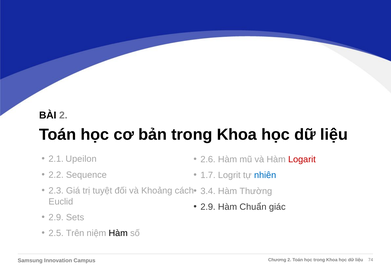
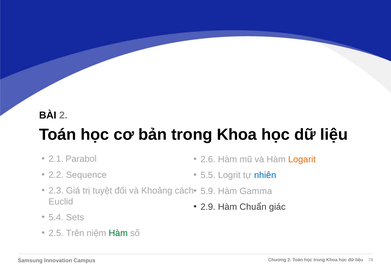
Upeilon: Upeilon -> Parabol
Logarit colour: red -> orange
1.7: 1.7 -> 5.5
3.4: 3.4 -> 5.9
Thường: Thường -> Gamma
2.9 at (56, 217): 2.9 -> 5.4
Hàm at (118, 233) colour: black -> green
